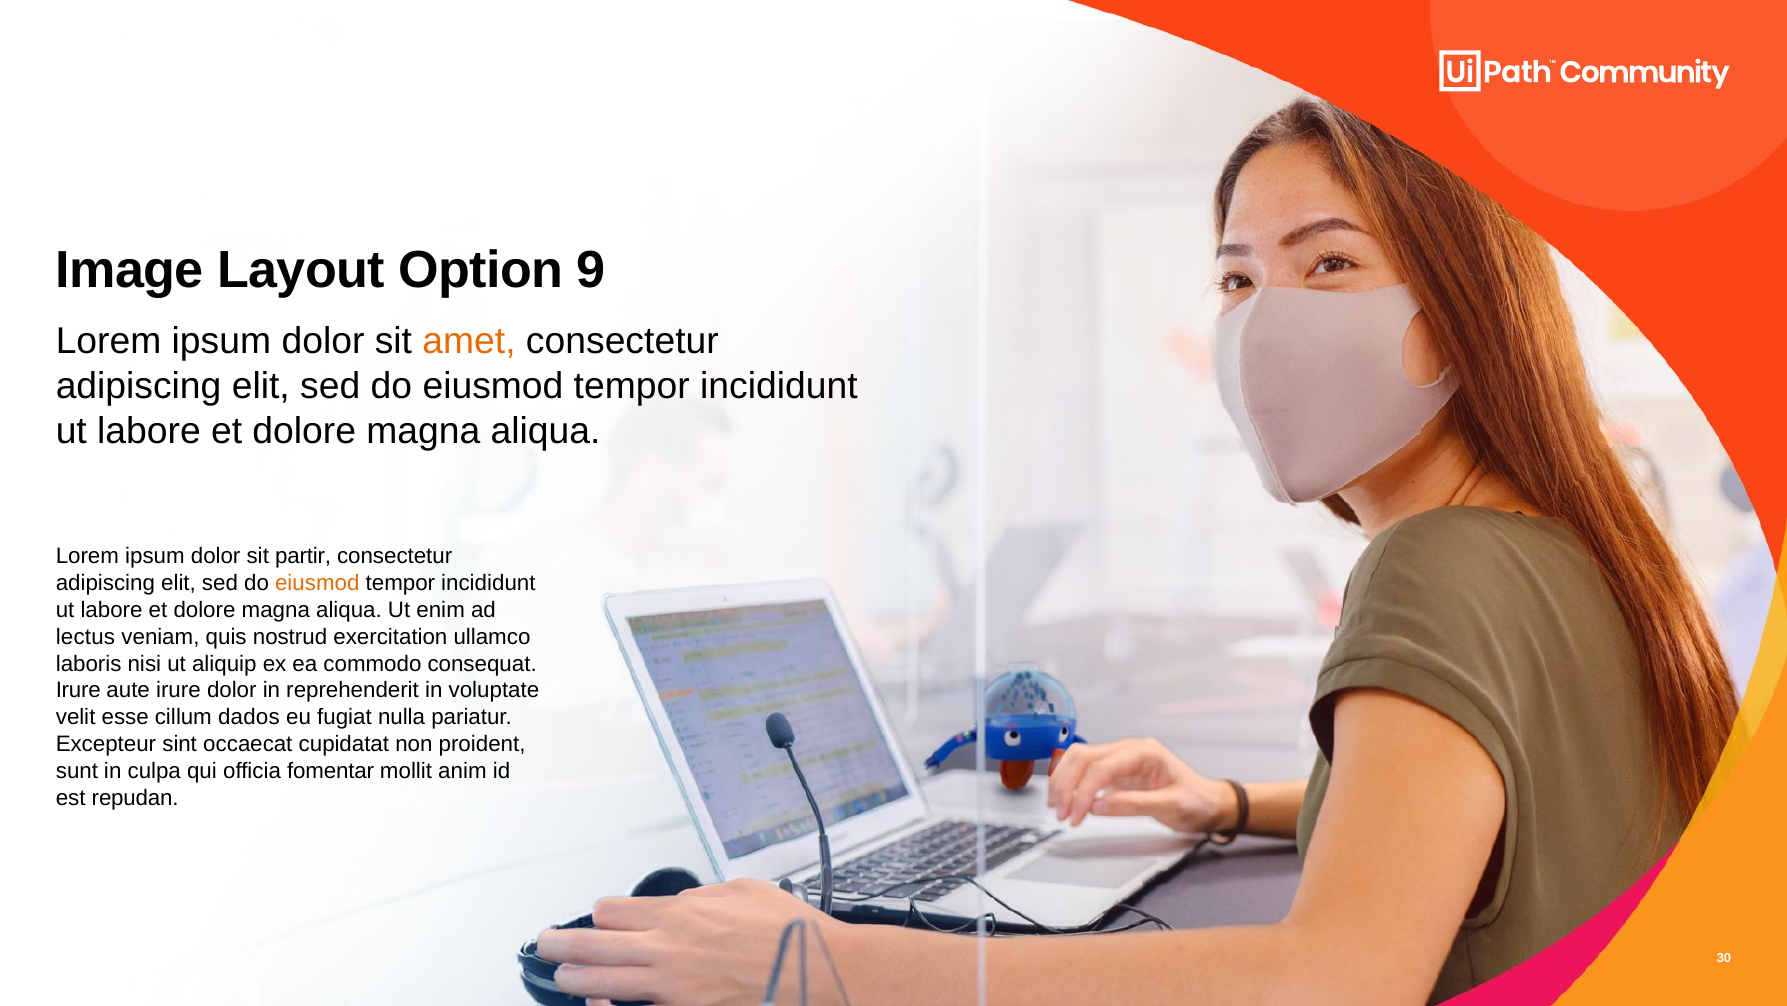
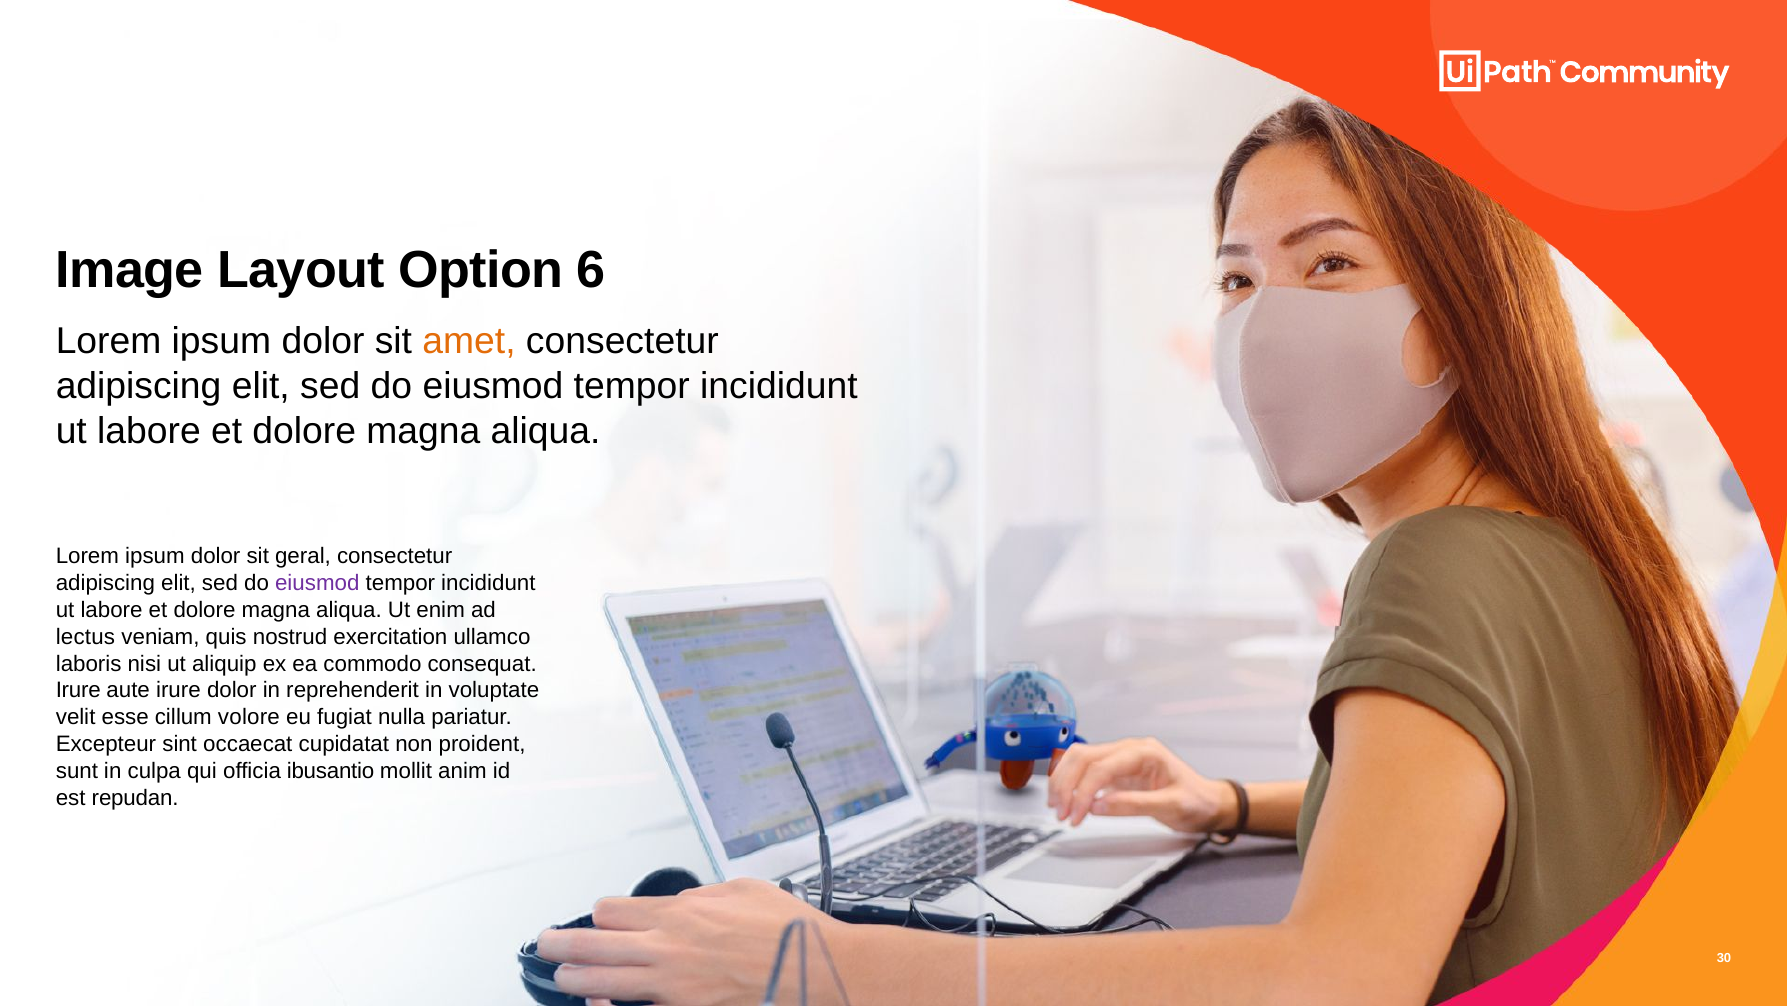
9: 9 -> 6
partir: partir -> geral
eiusmod at (317, 583) colour: orange -> purple
dados: dados -> volore
fomentar: fomentar -> ibusantio
